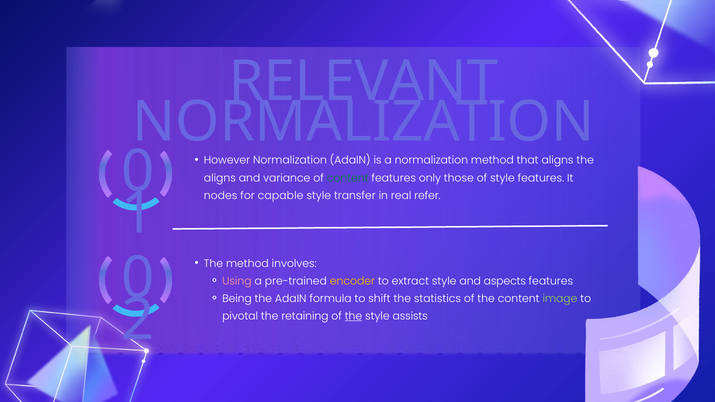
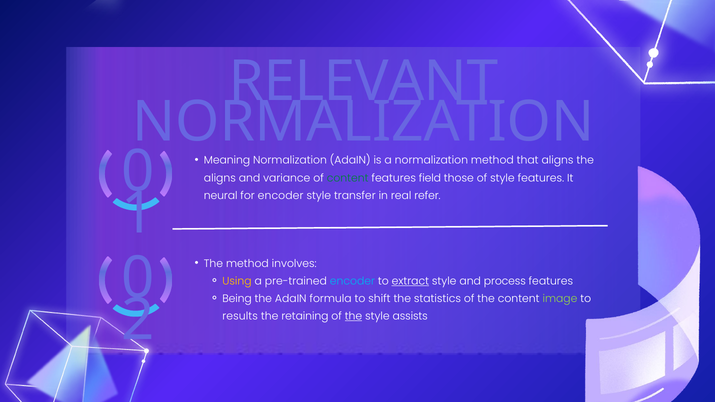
However: However -> Meaning
only: only -> field
nodes: nodes -> neural
for capable: capable -> encoder
Using colour: pink -> yellow
encoder at (352, 281) colour: yellow -> light blue
extract underline: none -> present
aspects: aspects -> process
pivotal: pivotal -> results
